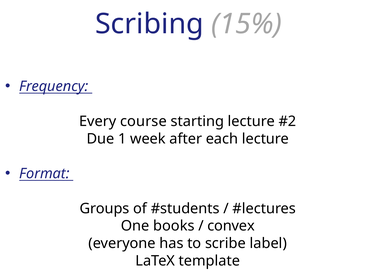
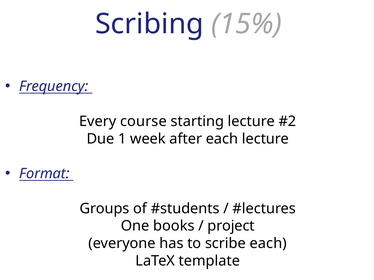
convex: convex -> project
scribe label: label -> each
